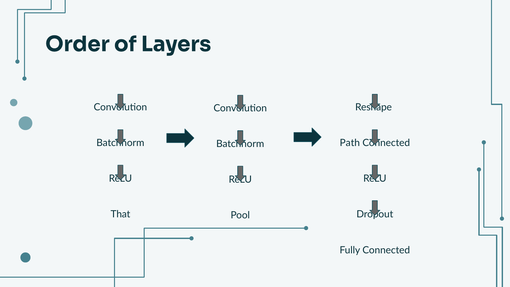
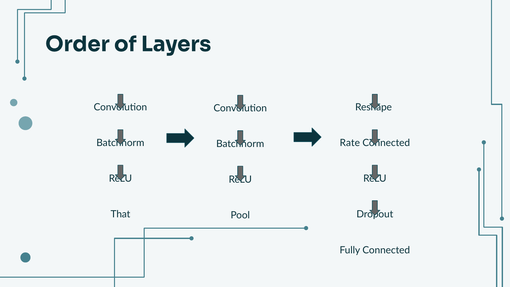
Path: Path -> Rate
